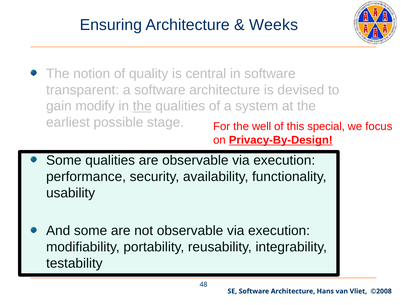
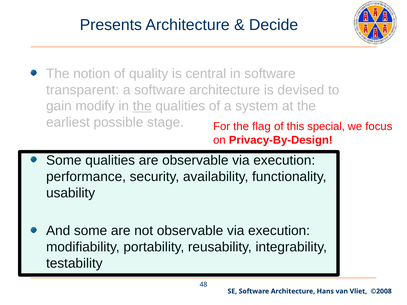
Ensuring: Ensuring -> Presents
Weeks: Weeks -> Decide
well: well -> flag
Privacy-By-Design underline: present -> none
